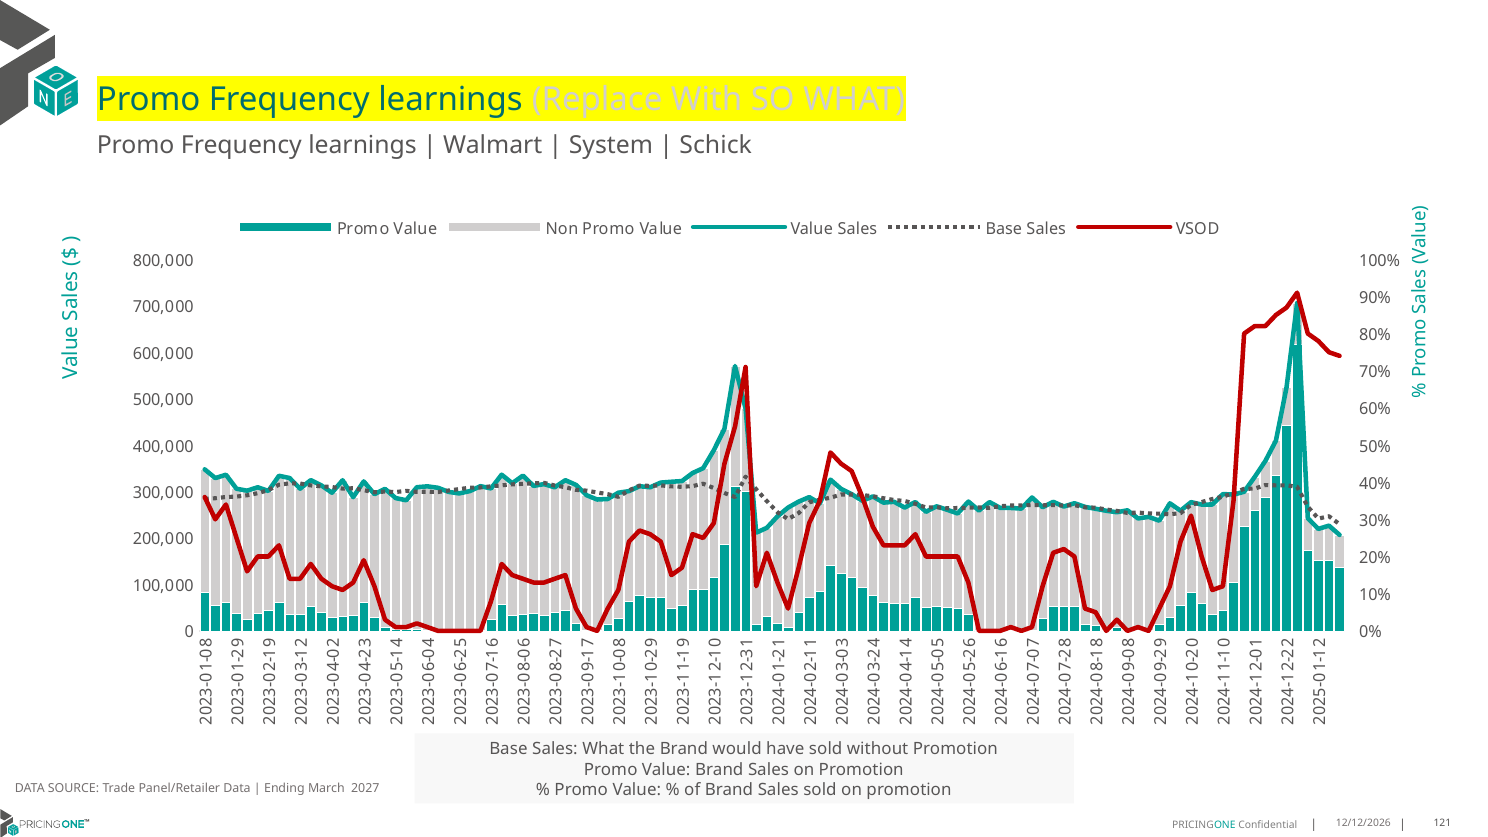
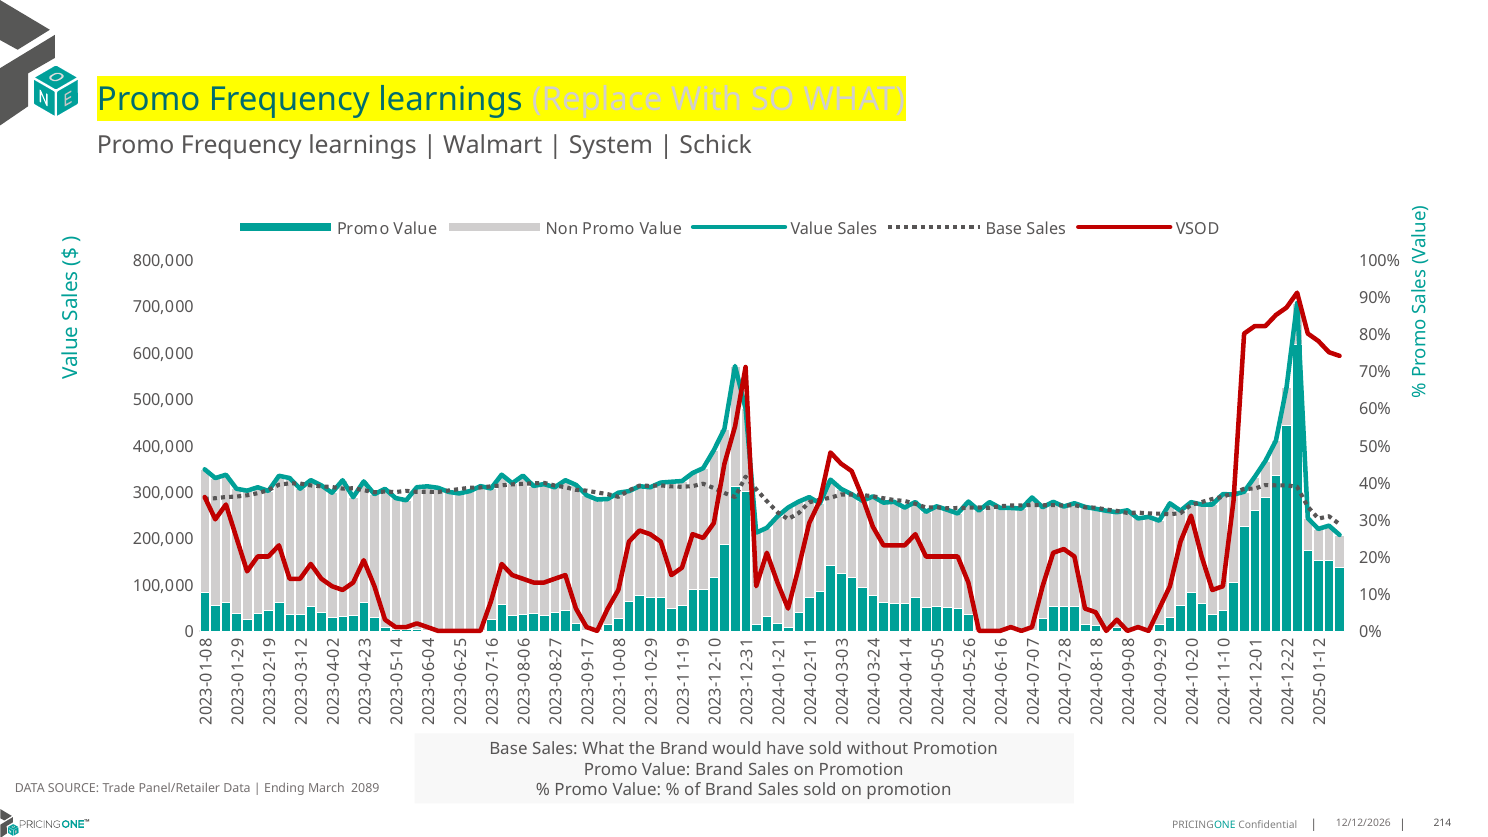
2027: 2027 -> 2089
121: 121 -> 214
